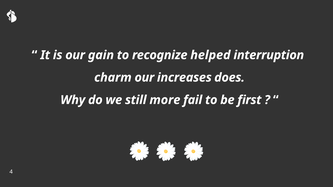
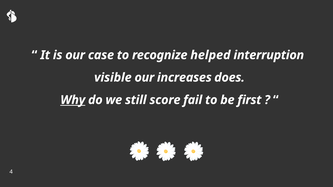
gain: gain -> case
charm: charm -> visible
Why underline: none -> present
more: more -> score
